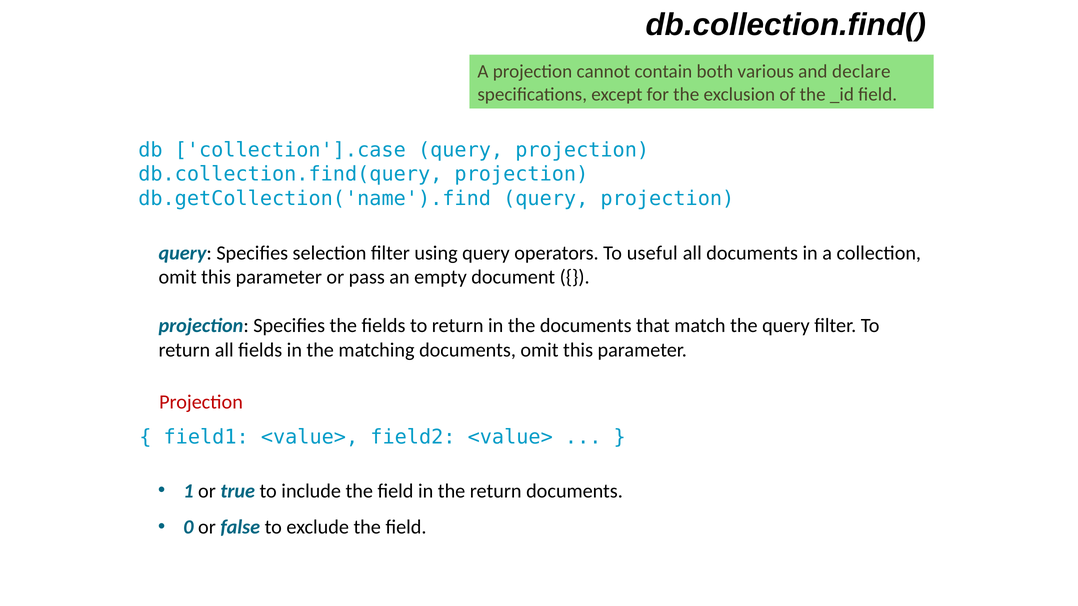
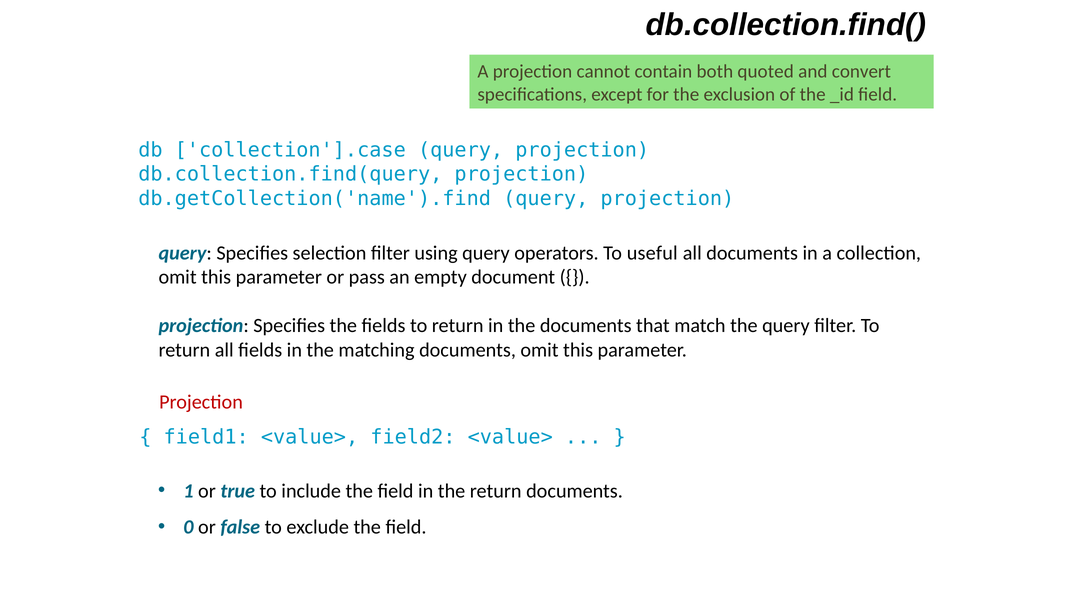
various: various -> quoted
declare: declare -> convert
